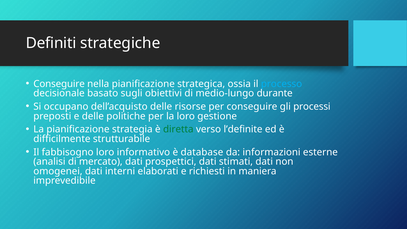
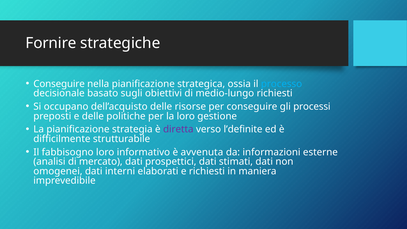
Definiti: Definiti -> Fornire
medio-lungo durante: durante -> richiesti
diretta colour: green -> purple
database: database -> avvenuta
